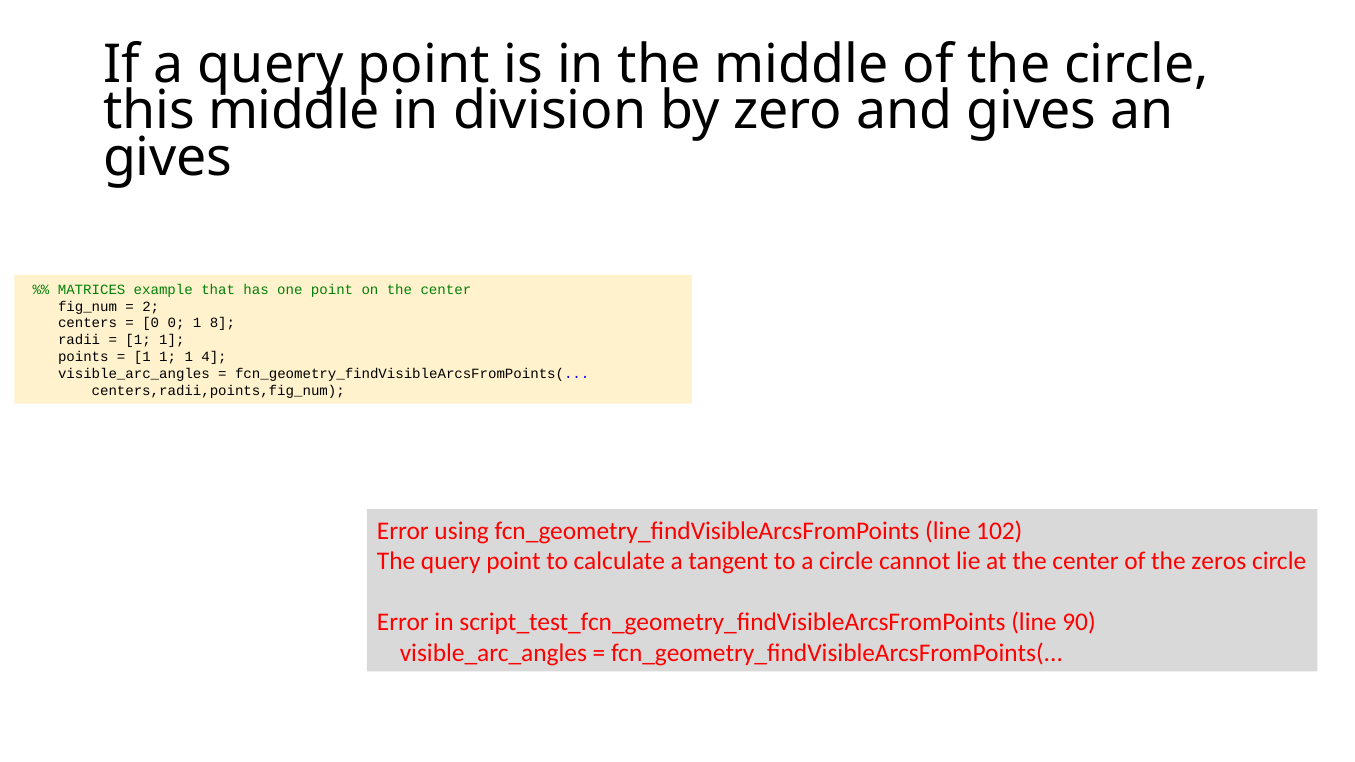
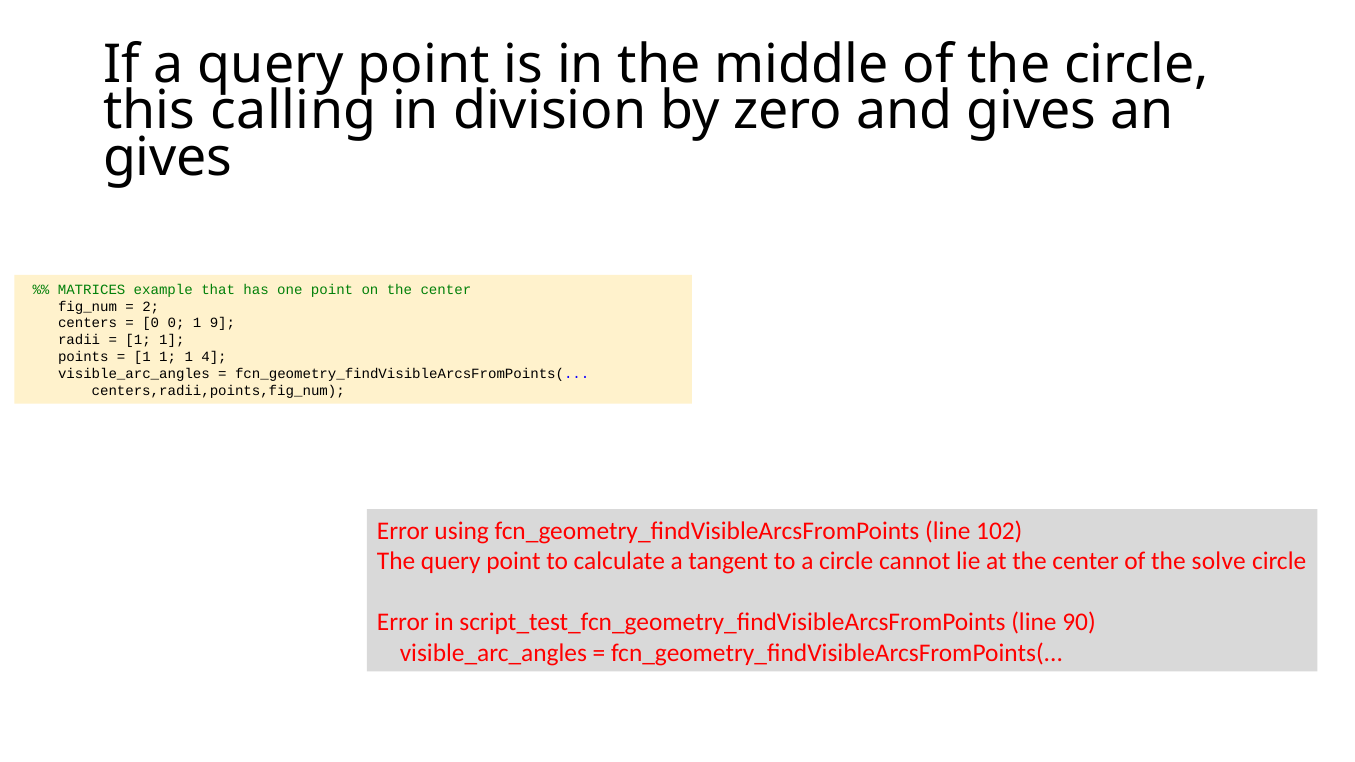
this middle: middle -> calling
8: 8 -> 9
zeros: zeros -> solve
